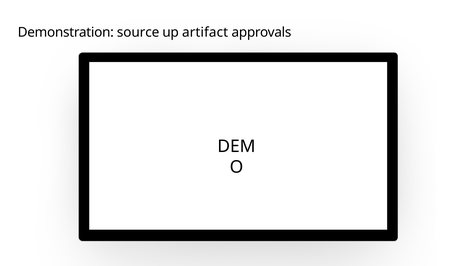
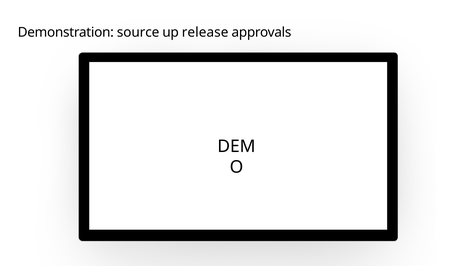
artifact: artifact -> release
